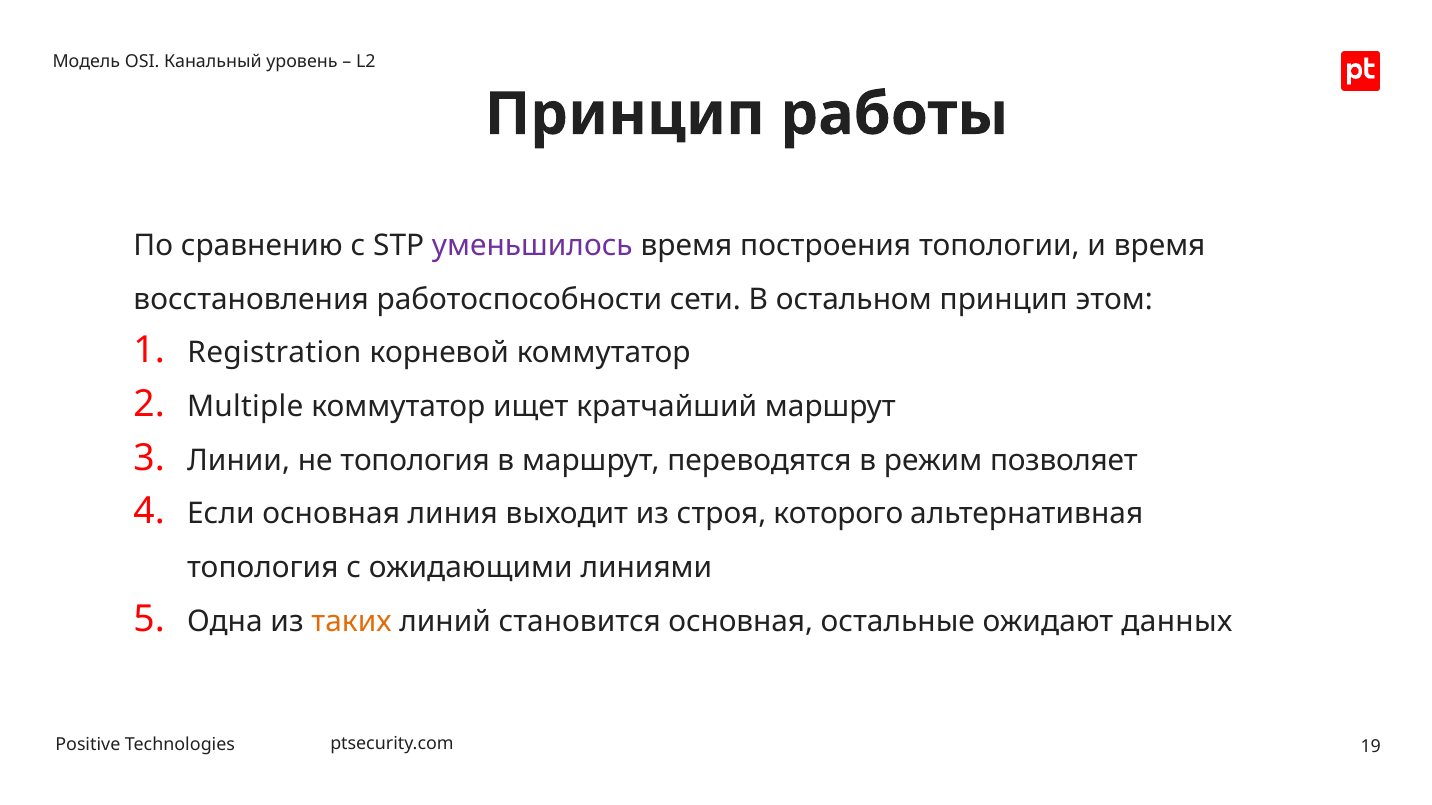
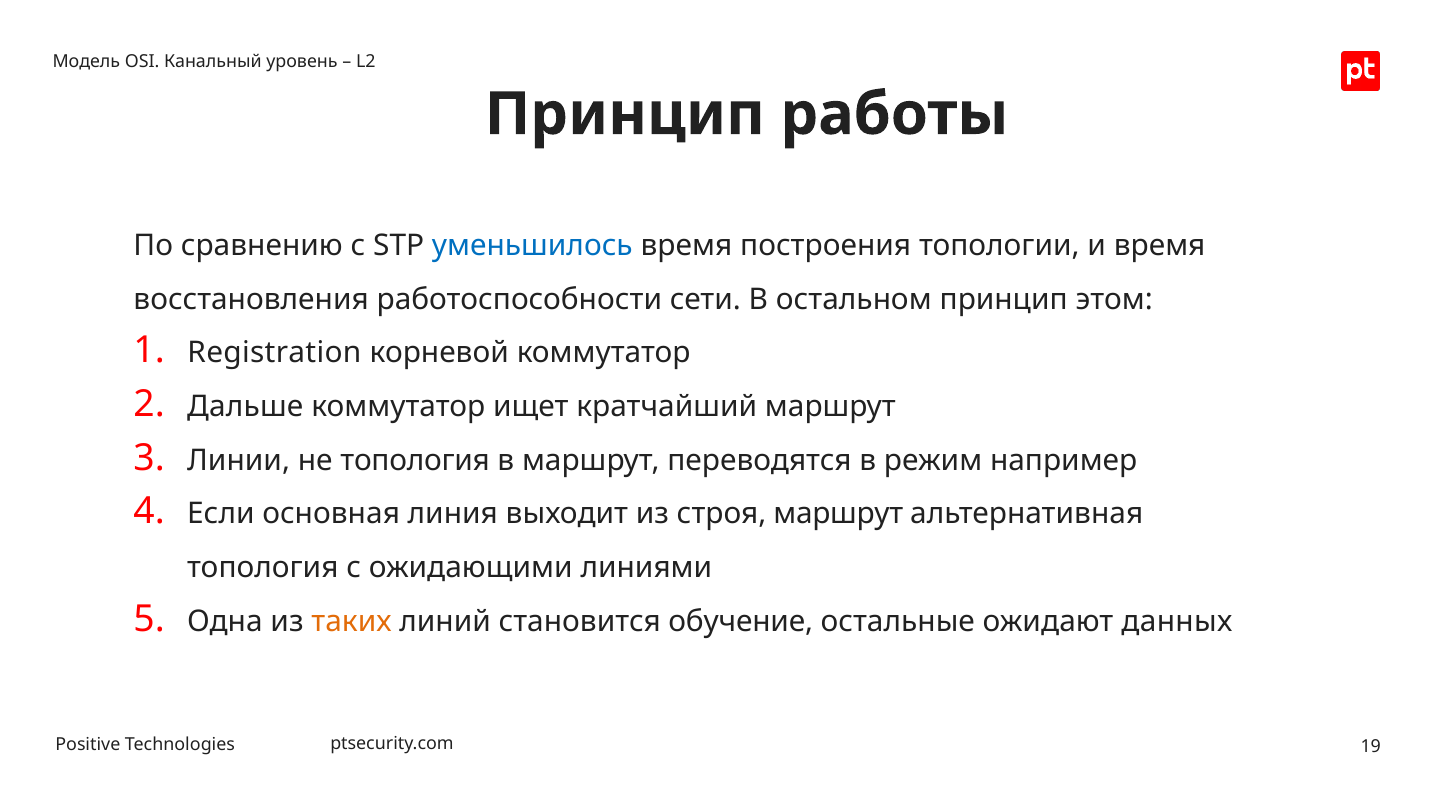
уменьшилось colour: purple -> blue
Multiple: Multiple -> Дальше
позволяет: позволяет -> например
строя которого: которого -> маршрут
становится основная: основная -> обучение
